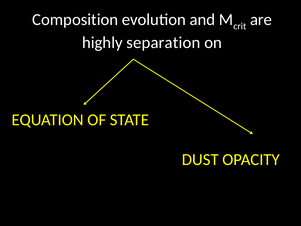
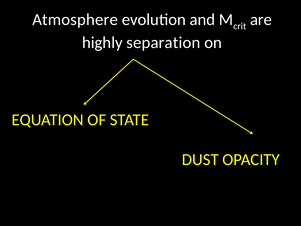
Composition: Composition -> Atmosphere
